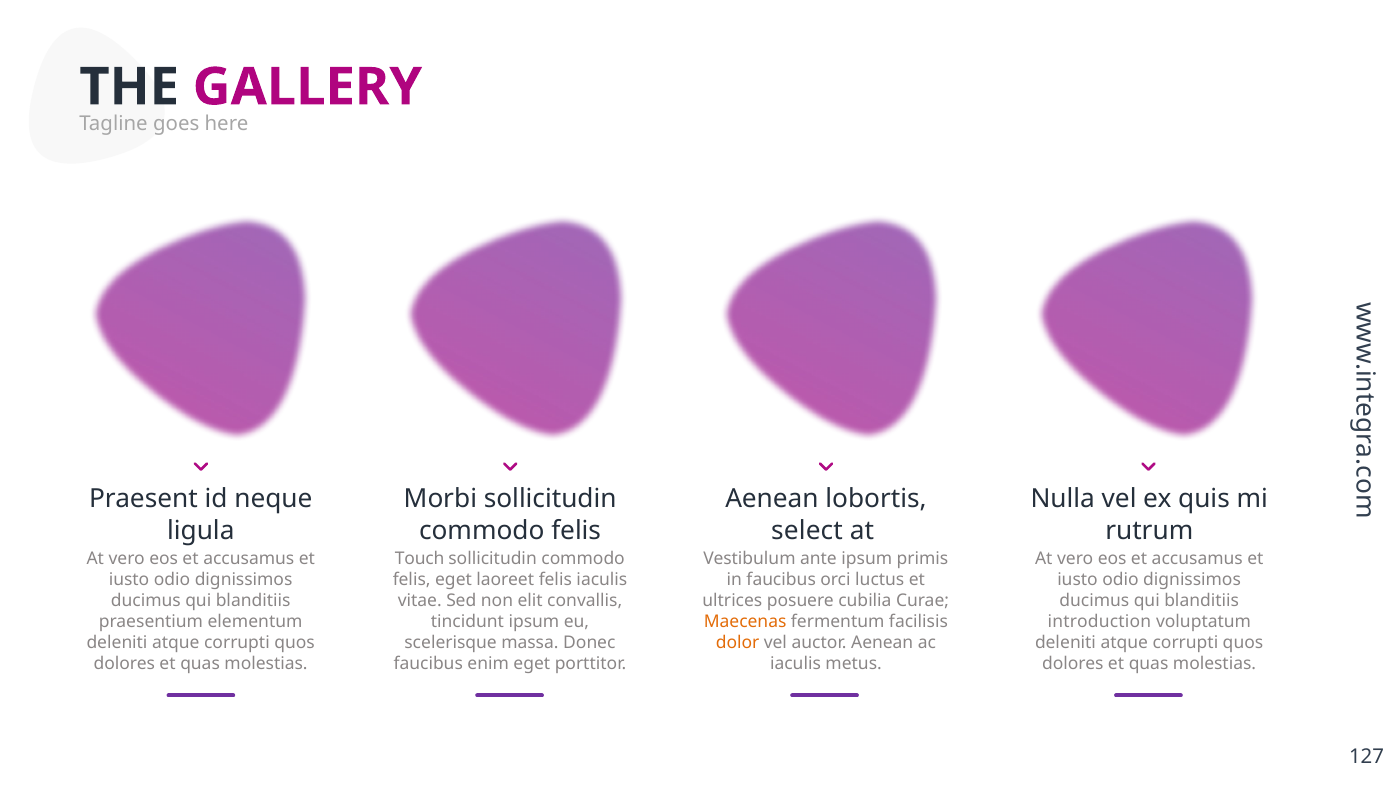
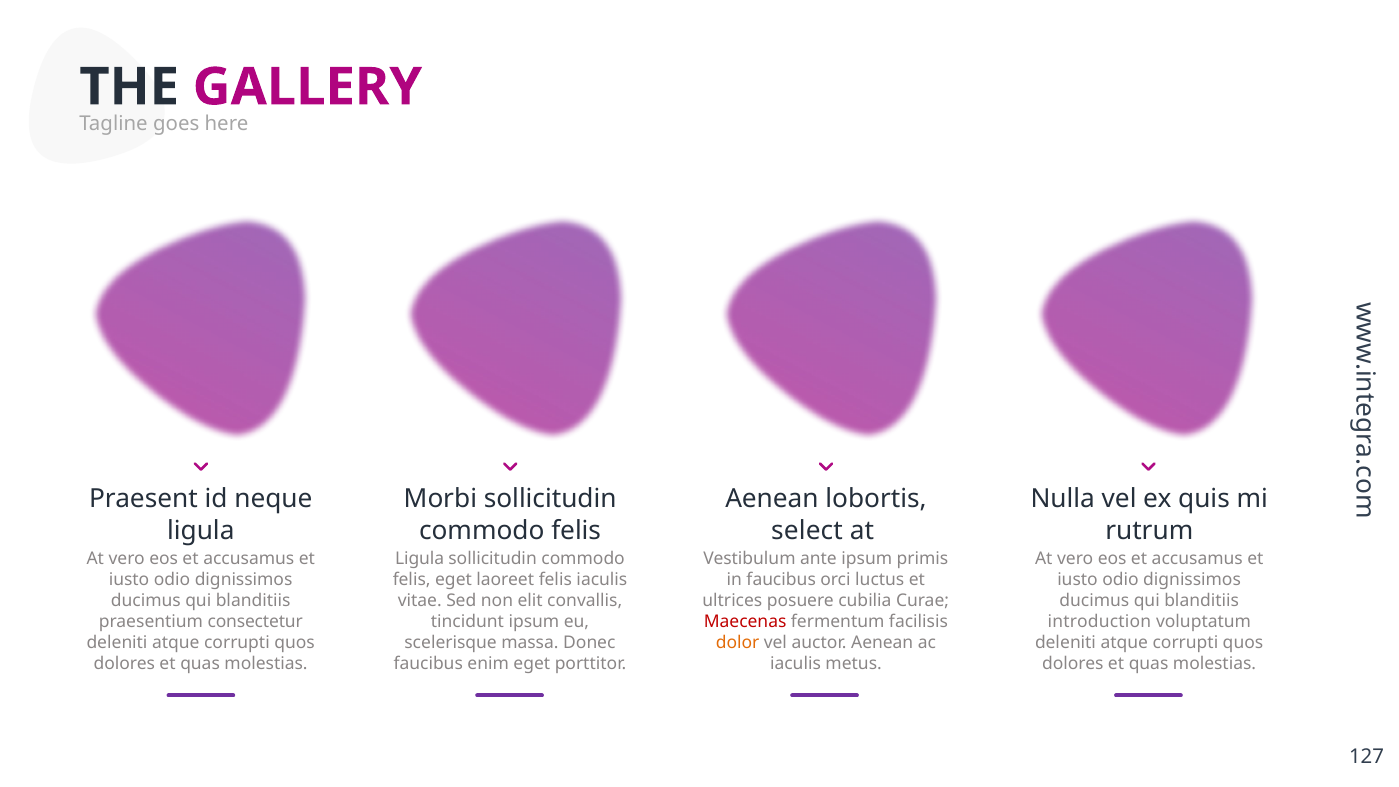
Touch at (420, 559): Touch -> Ligula
elementum: elementum -> consectetur
Maecenas colour: orange -> red
